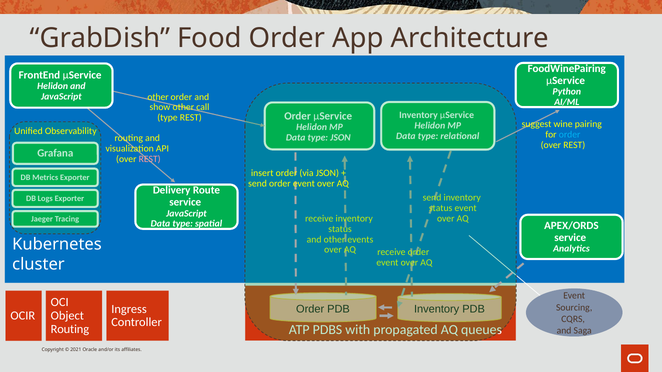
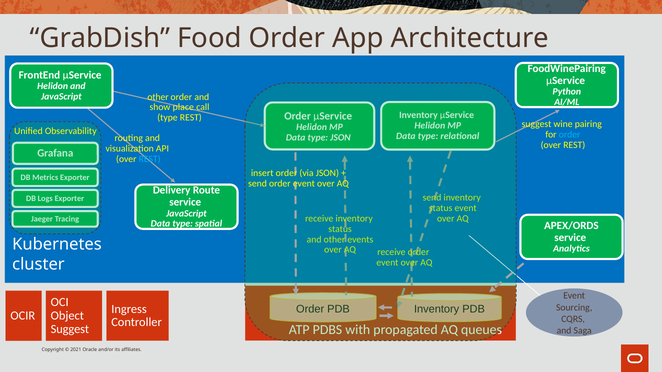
show other: other -> place
REST at (150, 159) colour: pink -> light blue
Routing at (70, 329): Routing -> Suggest
